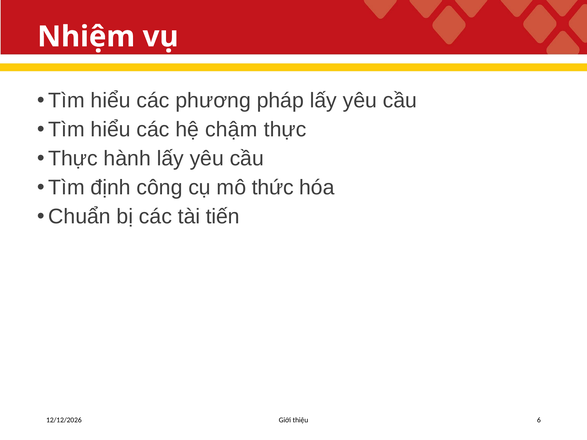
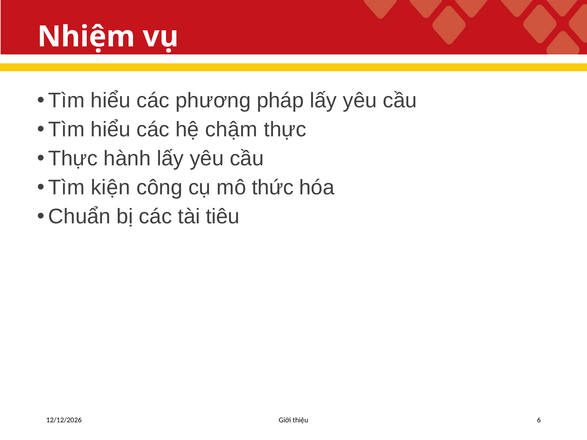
định: định -> kiện
tiến: tiến -> tiêu
